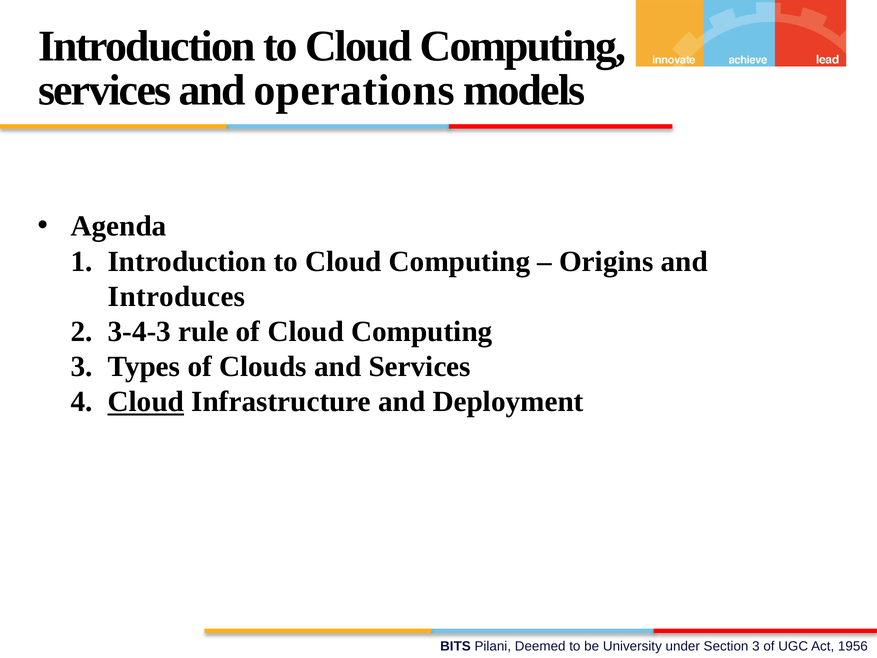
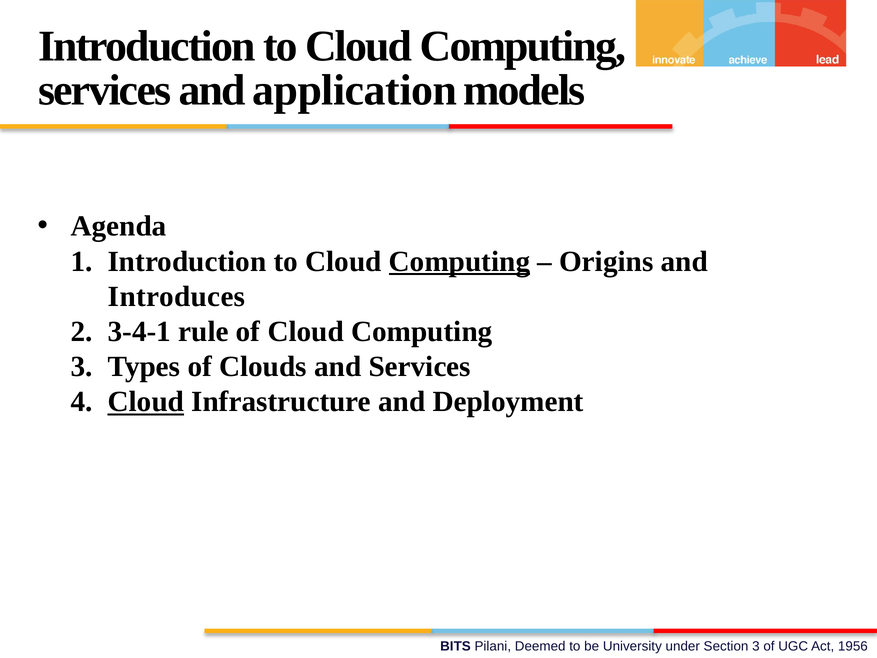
operations: operations -> application
Computing at (459, 261) underline: none -> present
3-4-3: 3-4-3 -> 3-4-1
